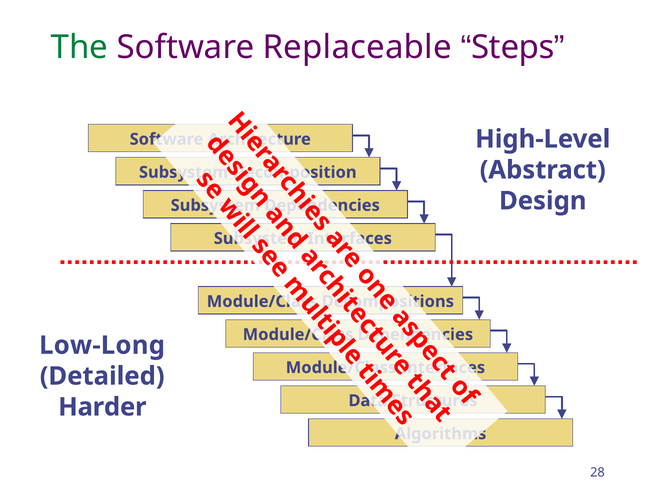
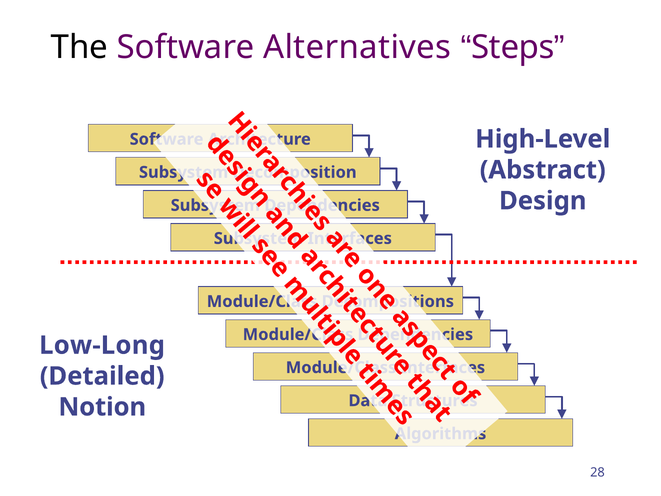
The colour: green -> black
Replaceable: Replaceable -> Alternatives
Harder: Harder -> Notion
